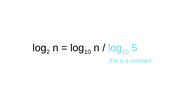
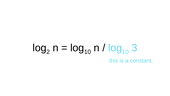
5: 5 -> 3
